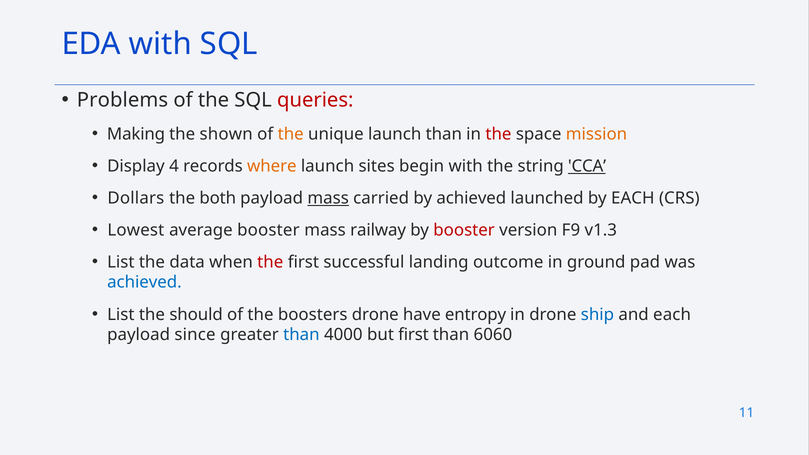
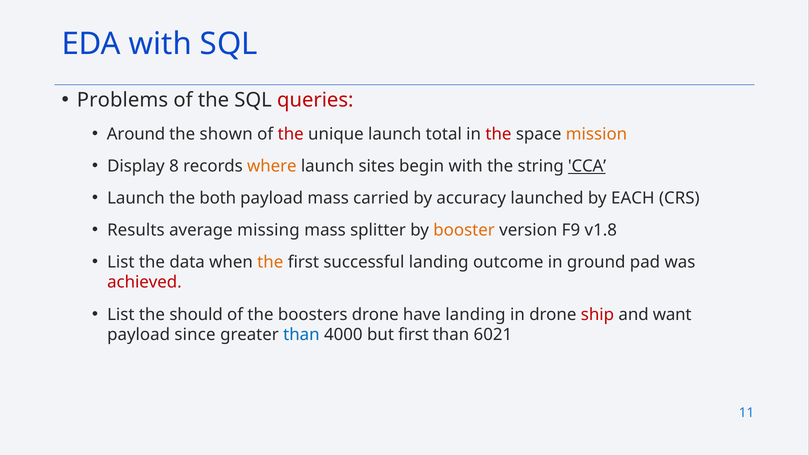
Making: Making -> Around
the at (291, 134) colour: orange -> red
launch than: than -> total
4: 4 -> 8
Dollars at (136, 198): Dollars -> Launch
mass at (328, 198) underline: present -> none
by achieved: achieved -> accuracy
Lowest: Lowest -> Results
average booster: booster -> missing
railway: railway -> splitter
booster at (464, 230) colour: red -> orange
v1.3: v1.3 -> v1.8
the at (270, 262) colour: red -> orange
achieved at (144, 282) colour: blue -> red
have entropy: entropy -> landing
ship colour: blue -> red
and each: each -> want
6060: 6060 -> 6021
